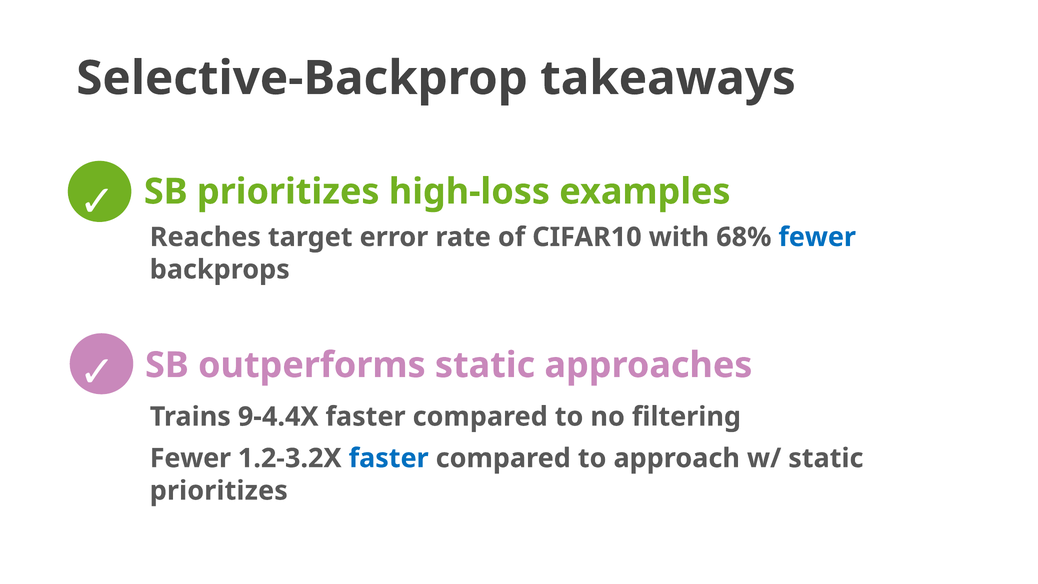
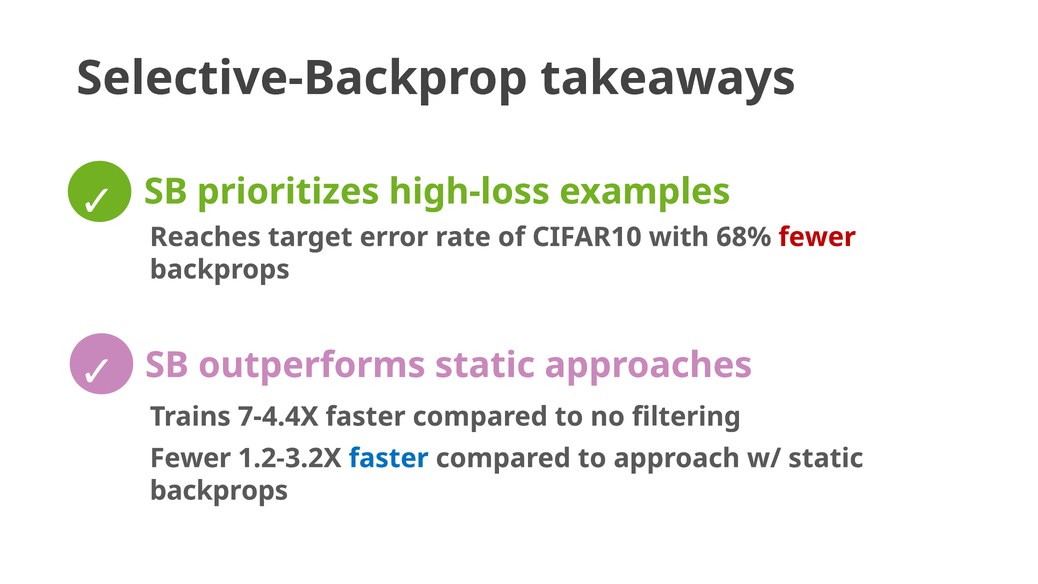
fewer at (817, 237) colour: blue -> red
9-4.4X: 9-4.4X -> 7-4.4X
prioritizes at (219, 491): prioritizes -> backprops
